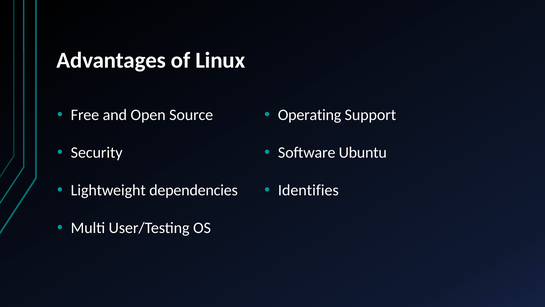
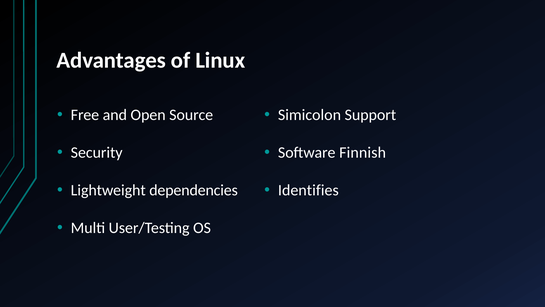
Operating: Operating -> Simicolon
Ubuntu: Ubuntu -> Finnish
